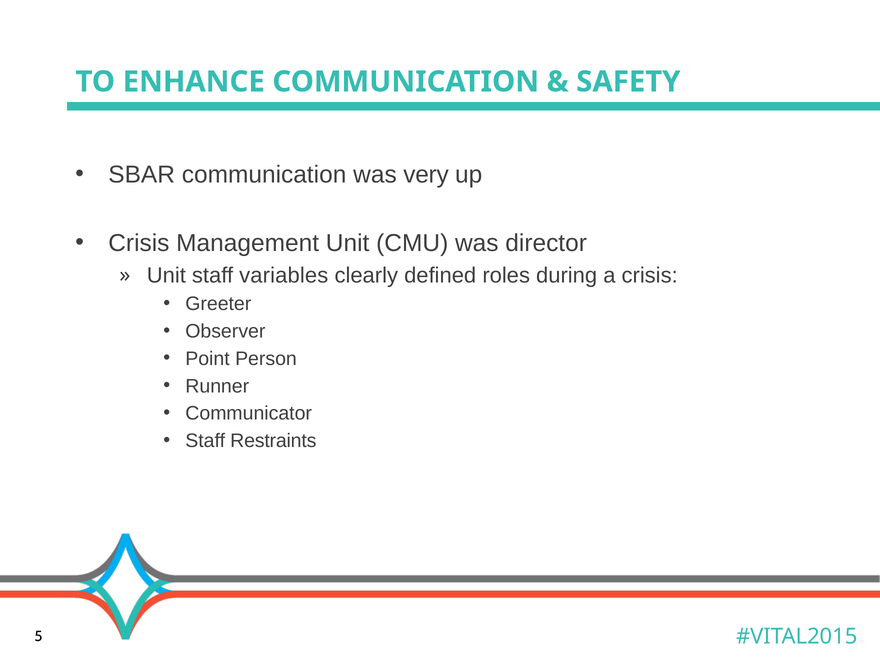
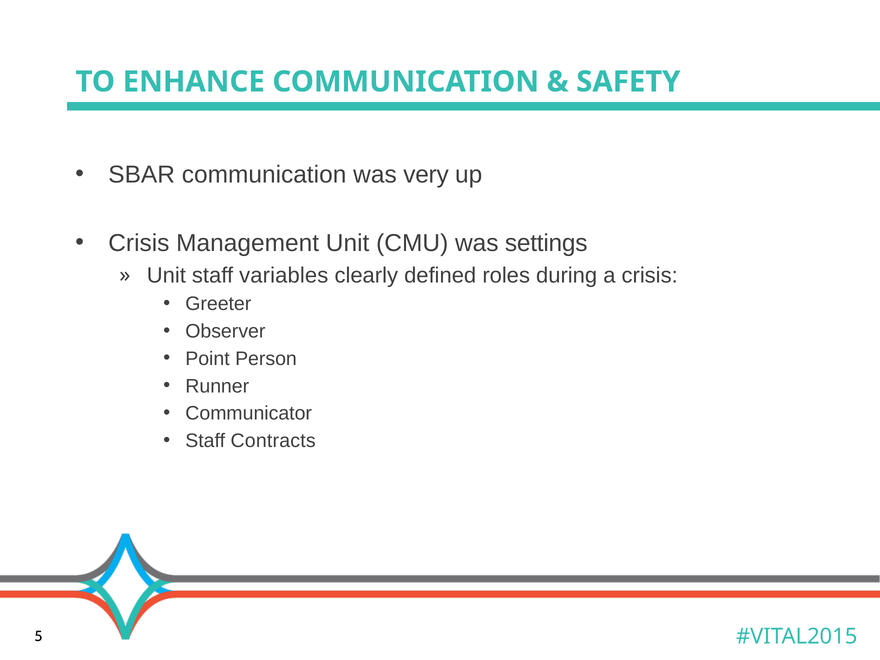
director: director -> settings
Restraints: Restraints -> Contracts
